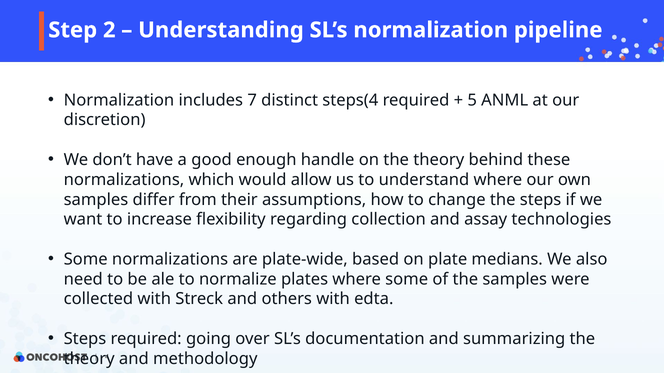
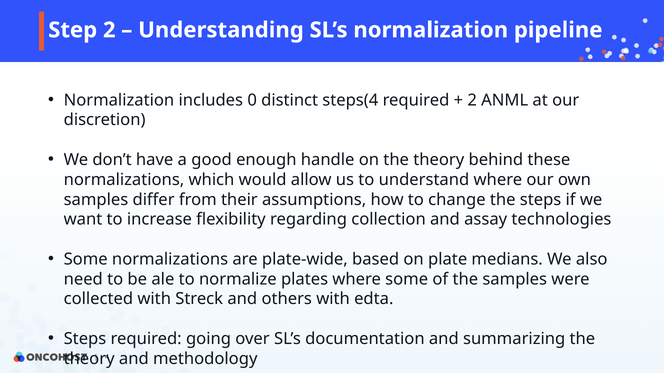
7: 7 -> 0
5 at (472, 100): 5 -> 2
